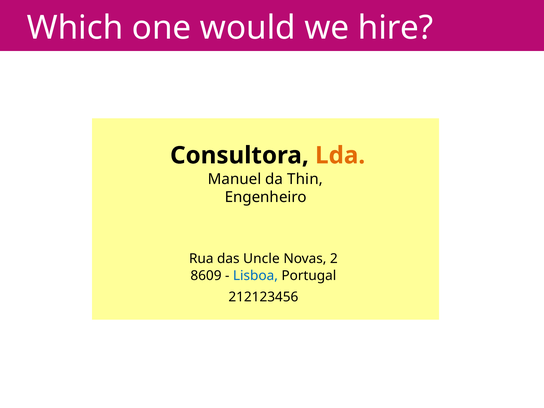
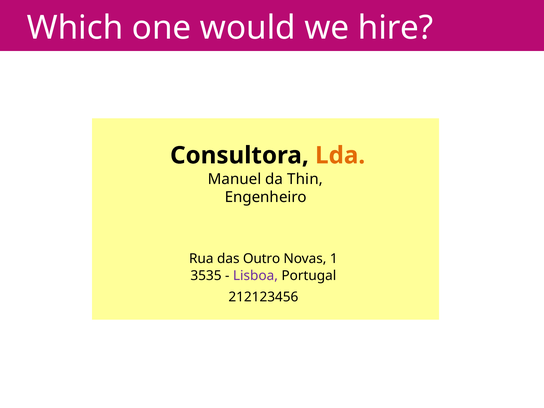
Uncle: Uncle -> Outro
2: 2 -> 1
8609: 8609 -> 3535
Lisboa colour: blue -> purple
